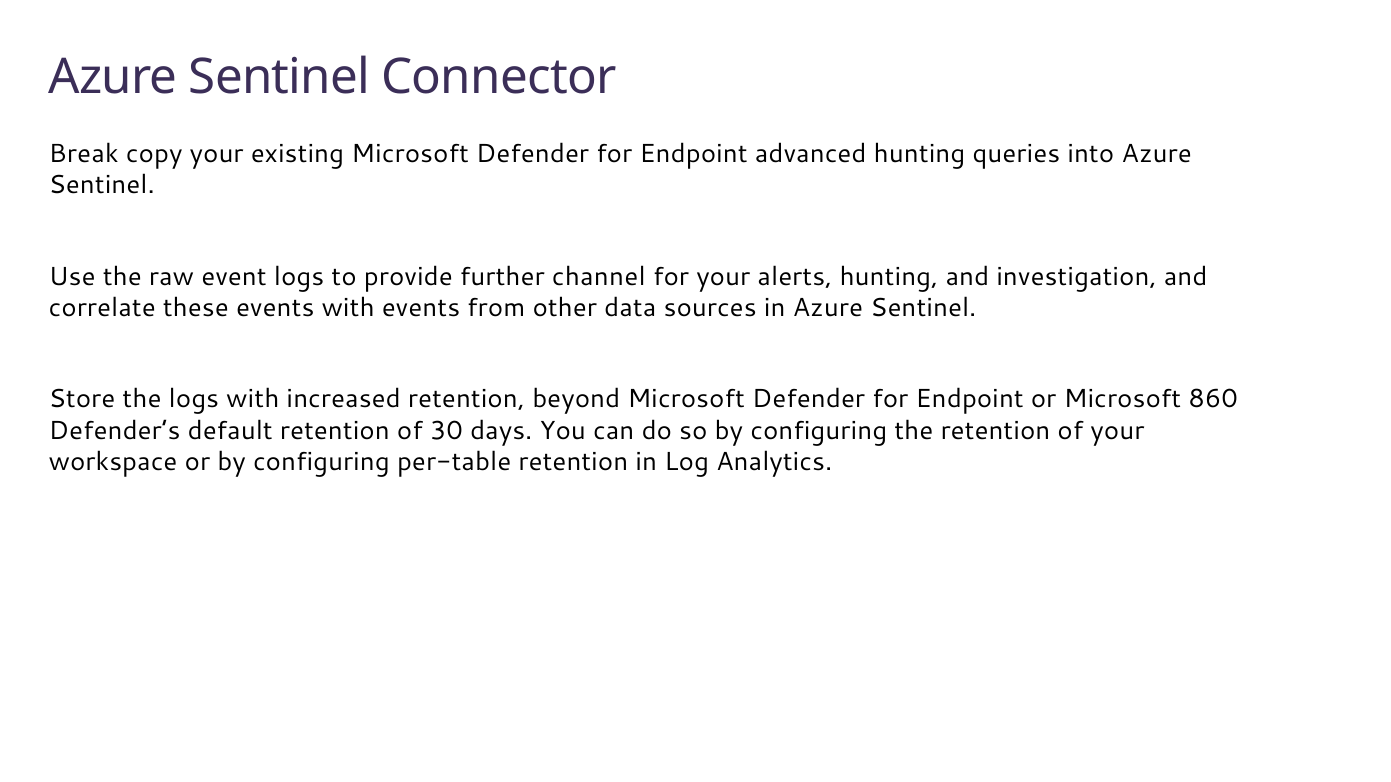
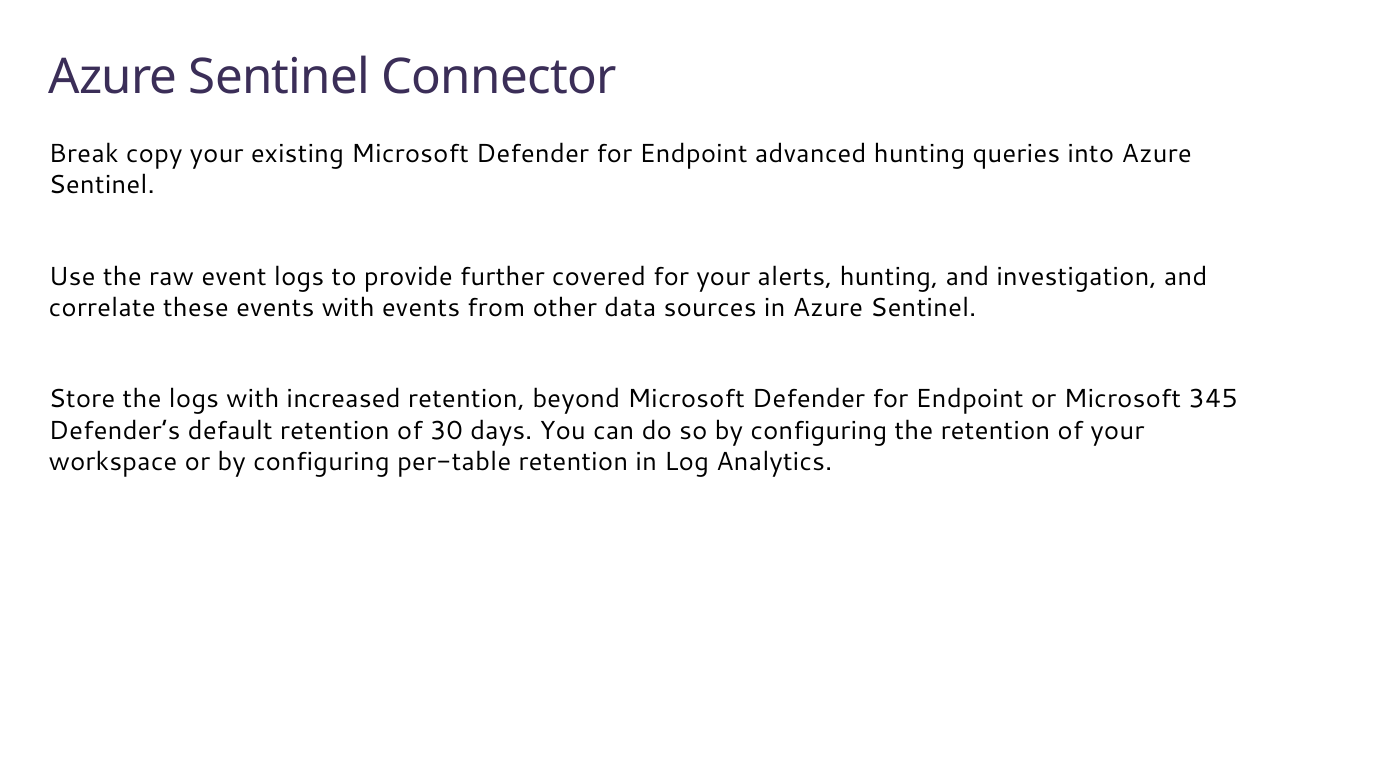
channel: channel -> covered
860: 860 -> 345
